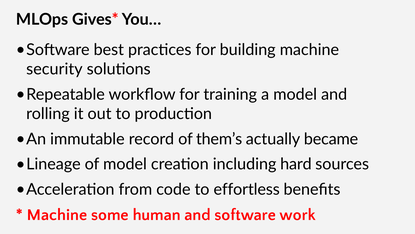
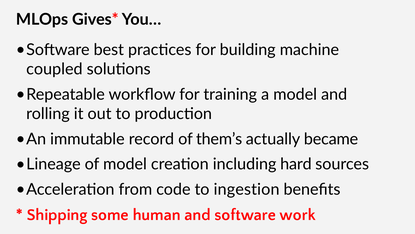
security: security -> coupled
effortless: effortless -> ingestion
Machine at (57, 214): Machine -> Shipping
